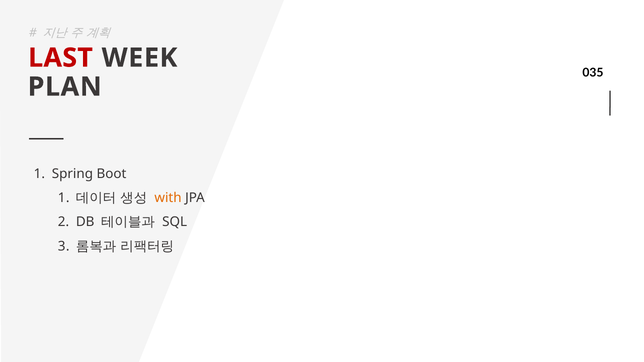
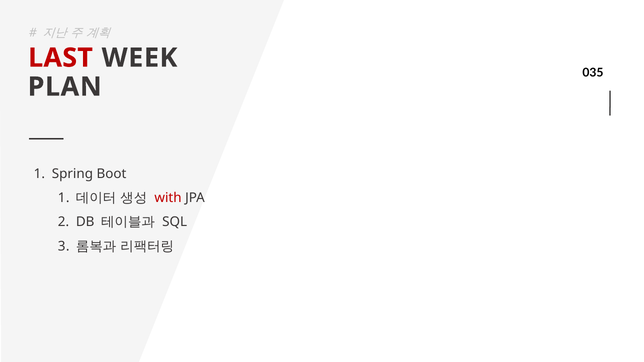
with colour: orange -> red
